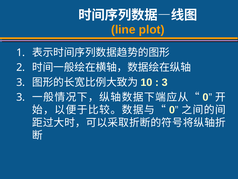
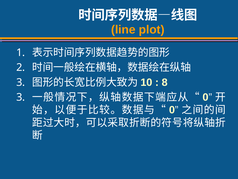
3 at (165, 82): 3 -> 8
